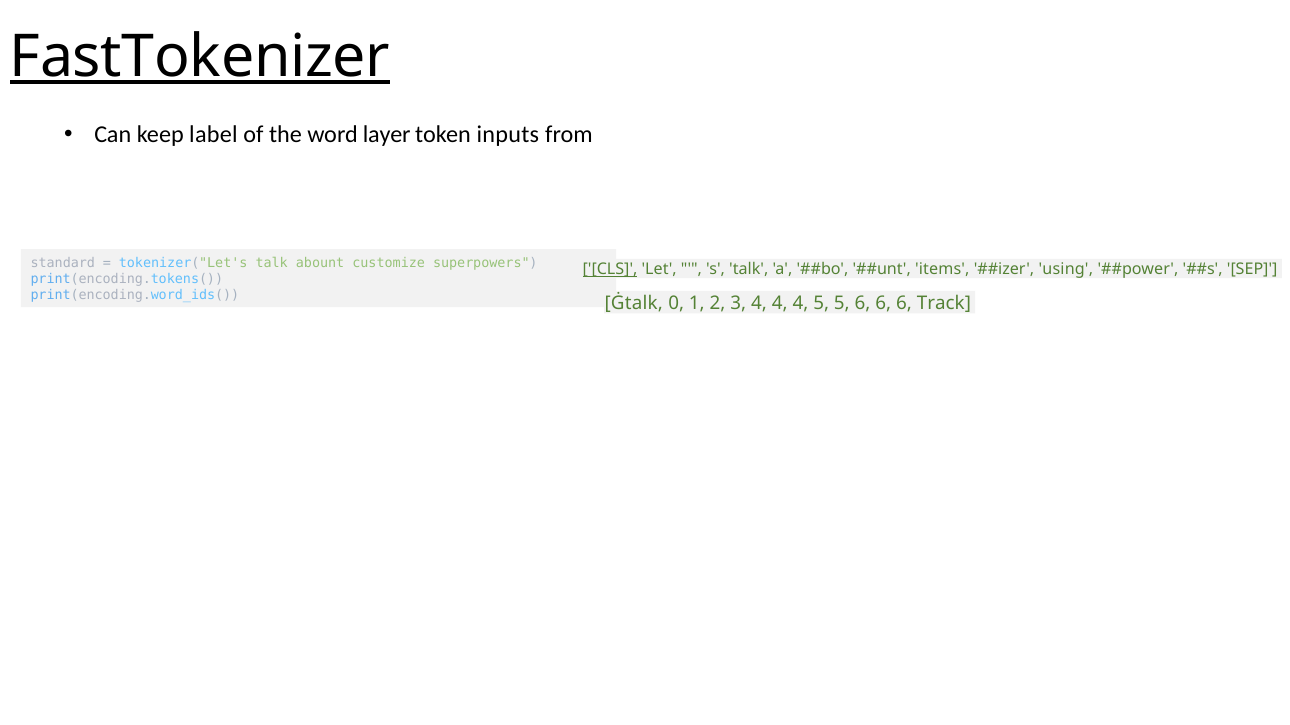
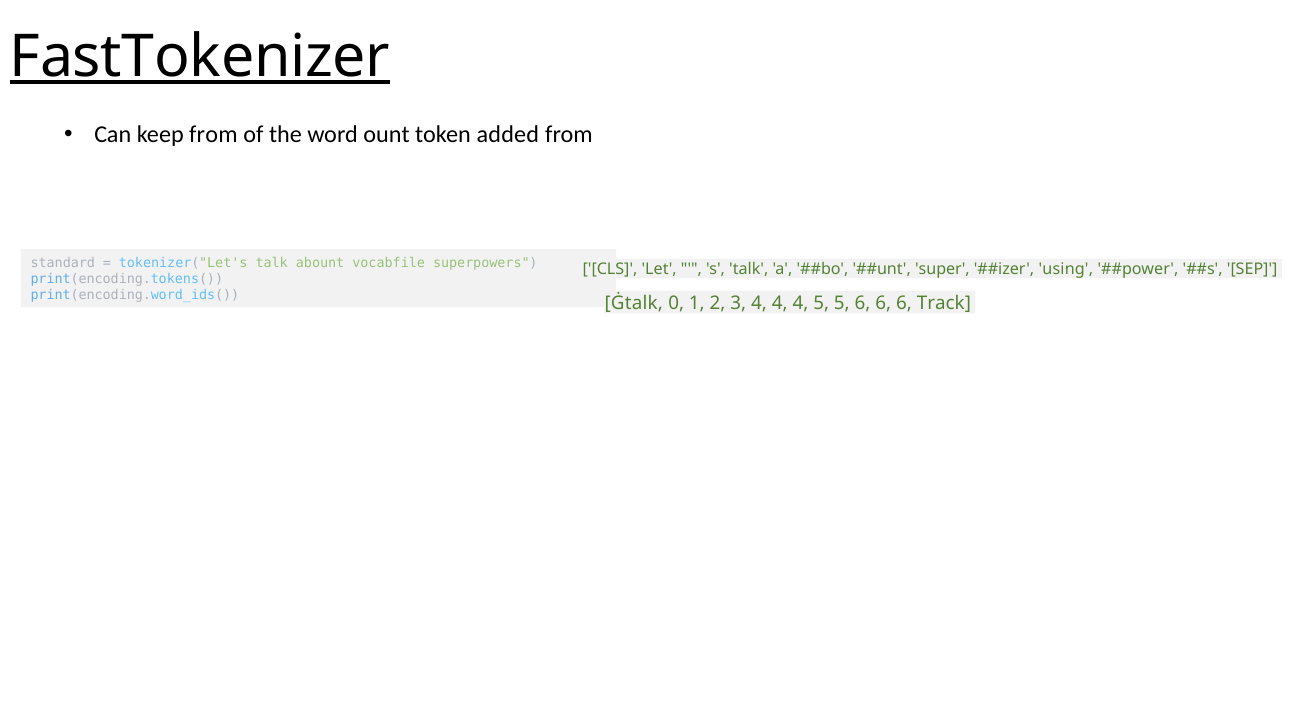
keep label: label -> from
layer: layer -> ount
inputs: inputs -> added
customize: customize -> vocabfile
CLS underline: present -> none
items: items -> super
